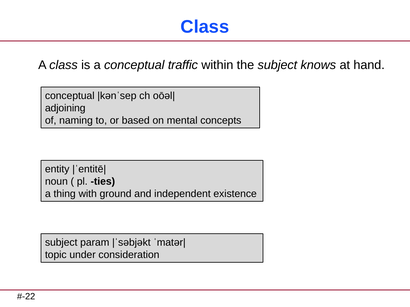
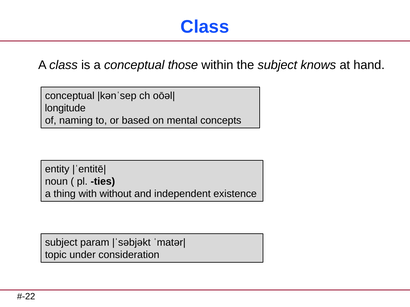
traffic: traffic -> those
adjoining: adjoining -> longitude
ground: ground -> without
